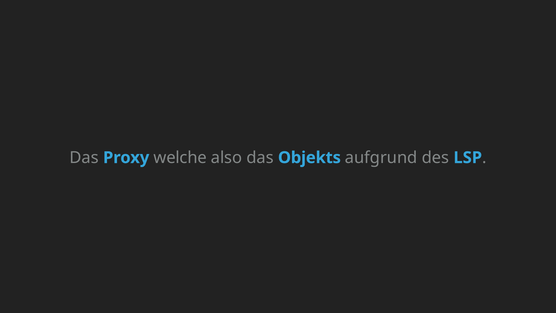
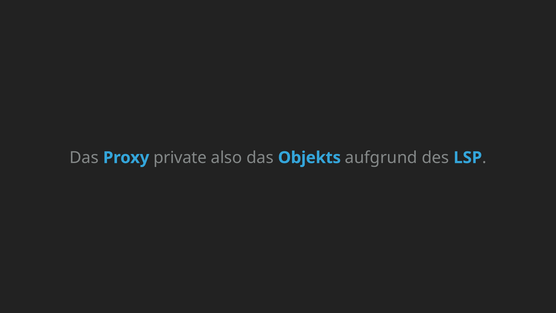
welche: welche -> private
